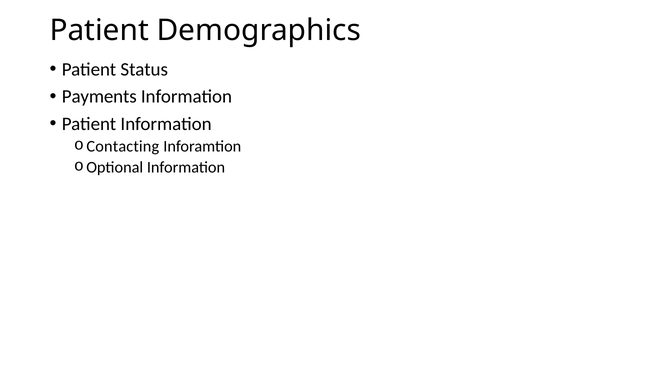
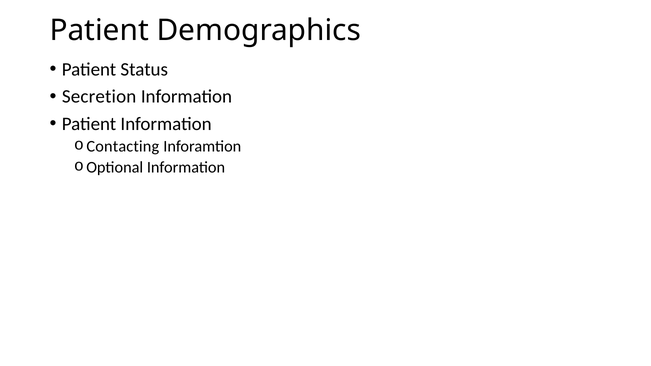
Payments: Payments -> Secretion
